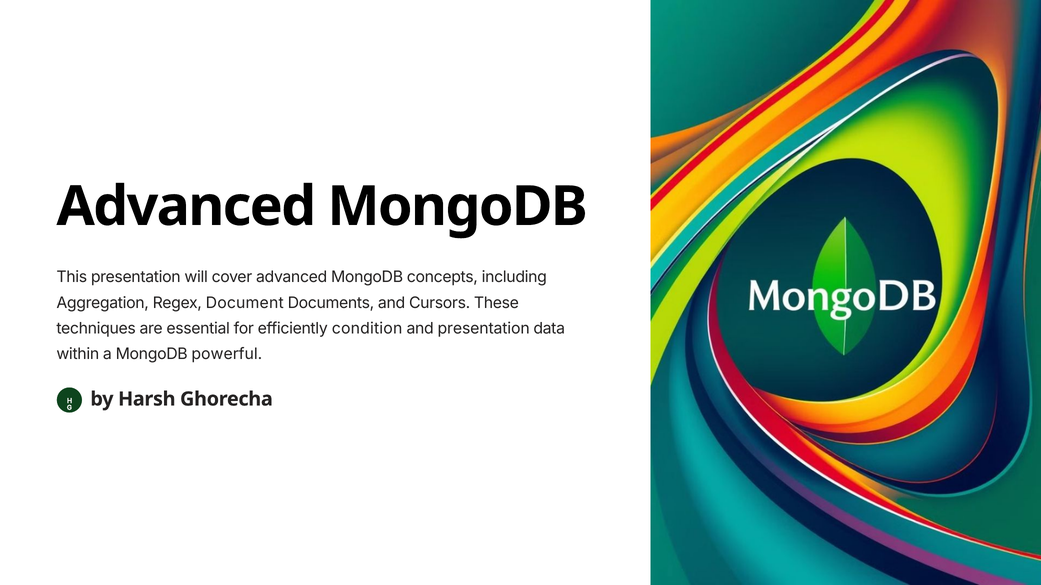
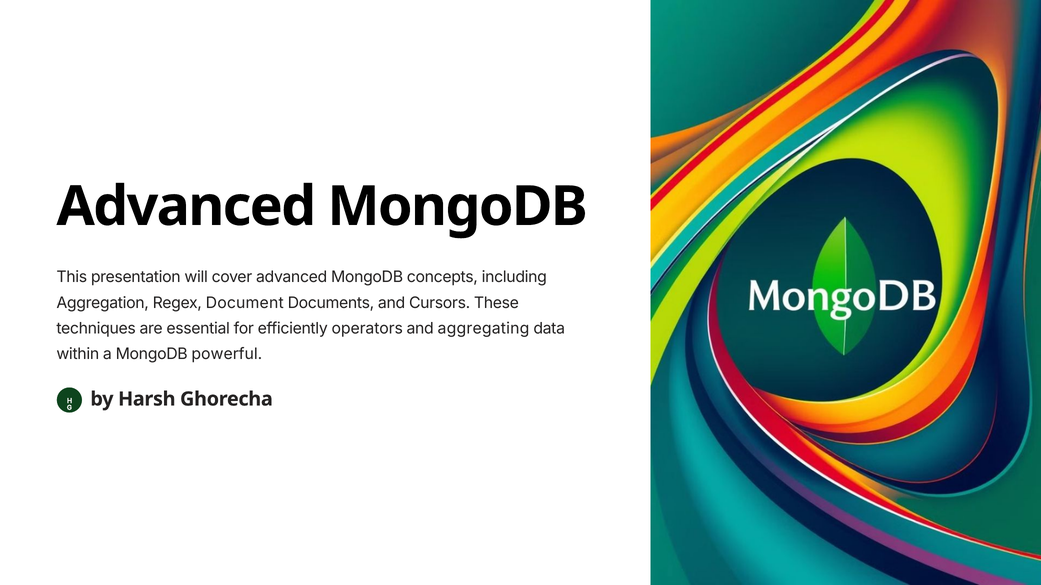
condition: condition -> operators
and presentation: presentation -> aggregating
